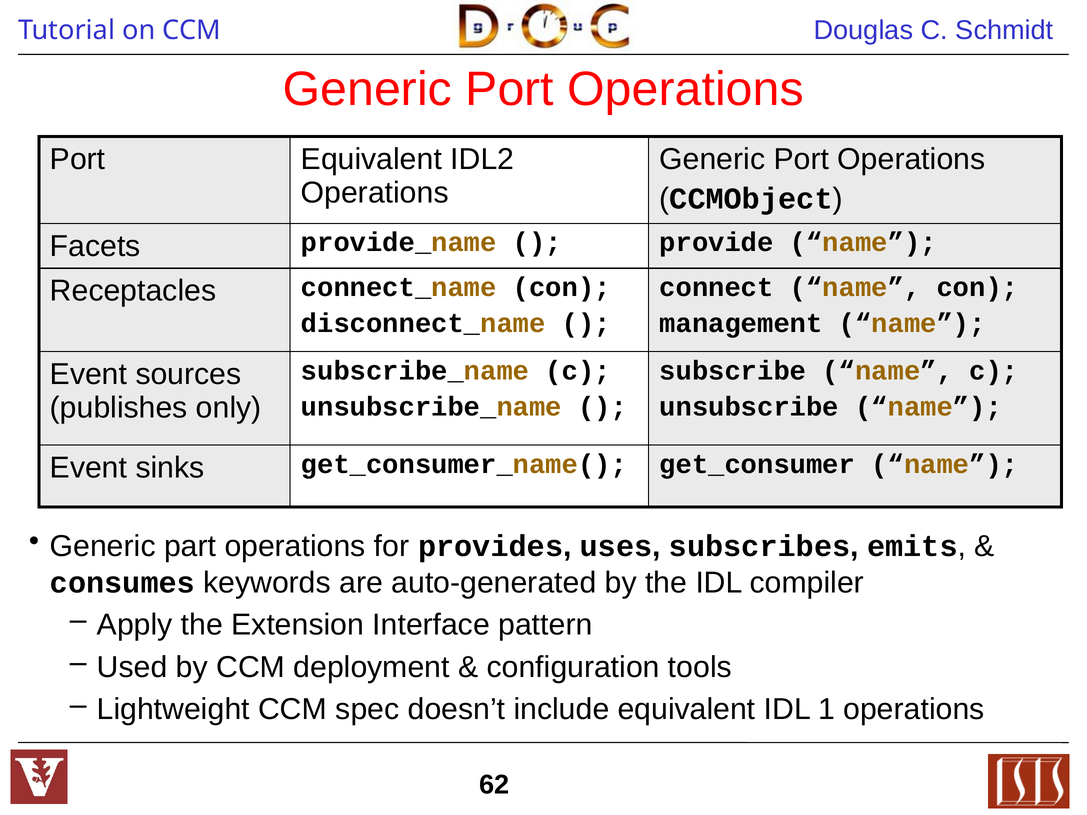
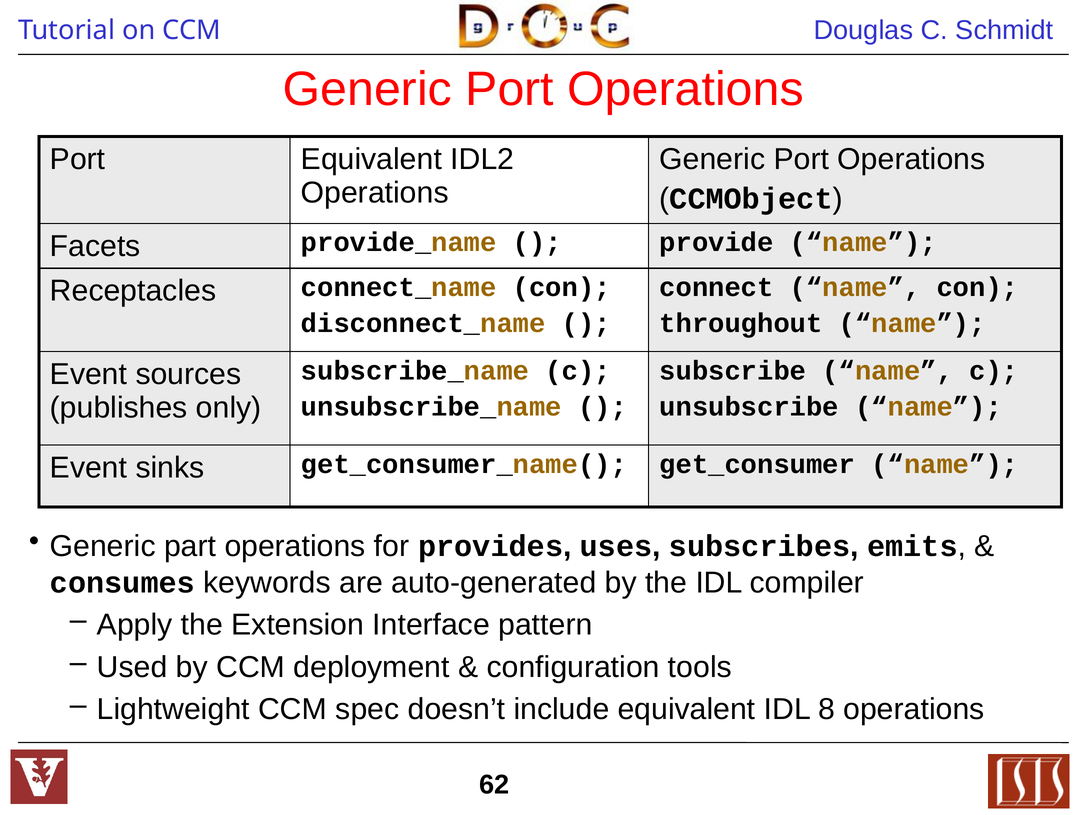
management: management -> throughout
1: 1 -> 8
